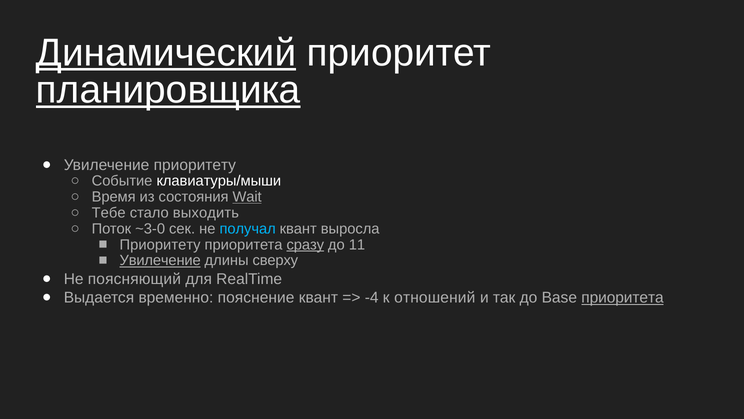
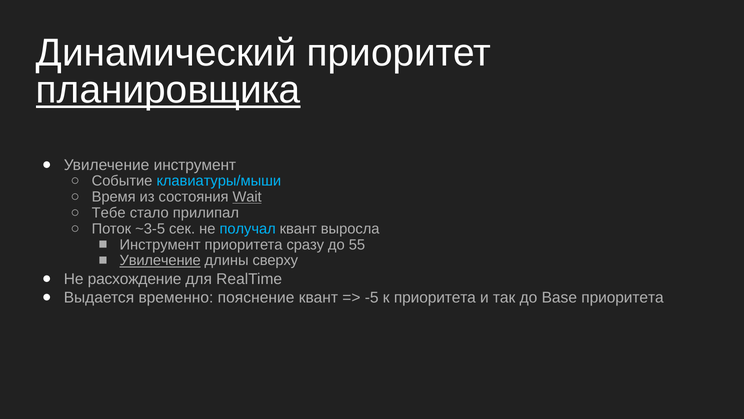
Динамический underline: present -> none
Увилечение приоритету: приоритету -> инструмент
клавиатуры/мыши colour: white -> light blue
выходить: выходить -> прилипал
~3-0: ~3-0 -> ~3-5
Приоритету at (160, 244): Приоритету -> Инструмент
сразу underline: present -> none
11: 11 -> 55
поясняющий: поясняющий -> расхождение
-4: -4 -> -5
к отношений: отношений -> приоритета
приоритета at (622, 297) underline: present -> none
